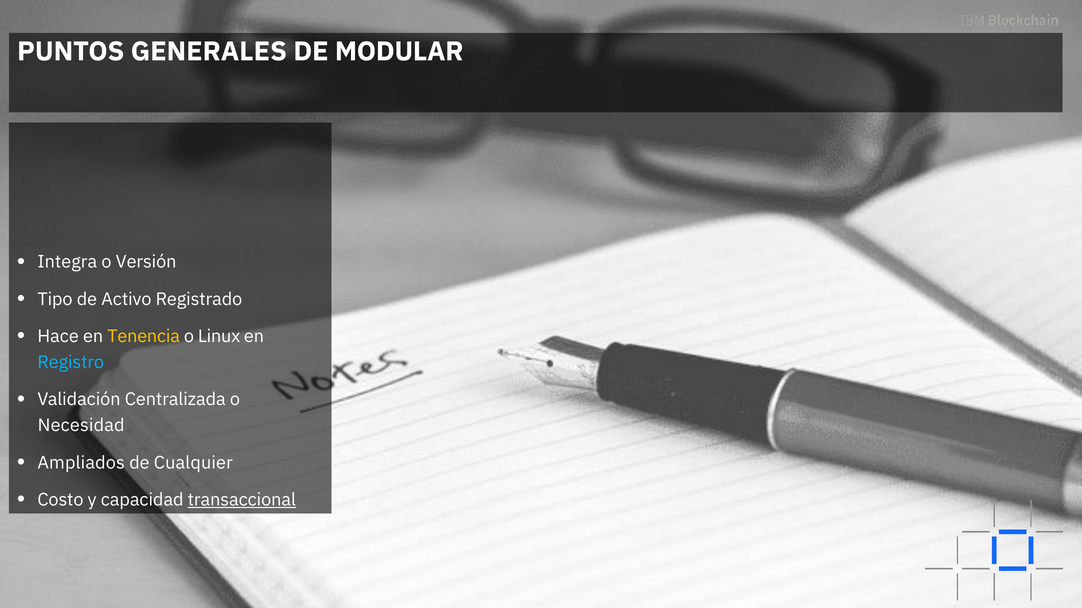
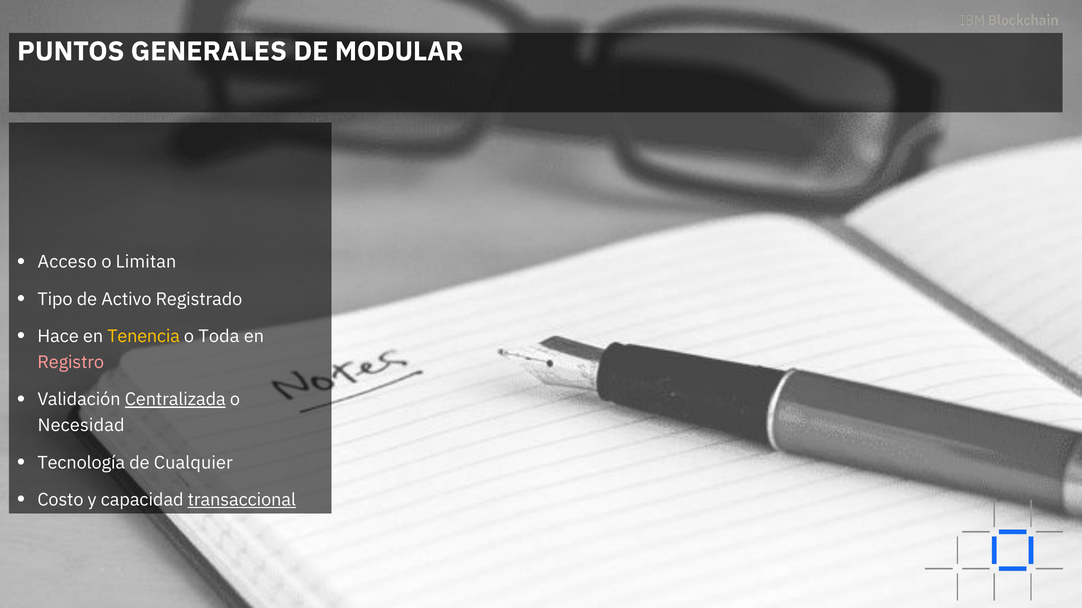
Integra: Integra -> Acceso
Versión: Versión -> Limitan
Linux: Linux -> Toda
Registro colour: light blue -> pink
Centralizada underline: none -> present
Ampliados: Ampliados -> Tecnología
